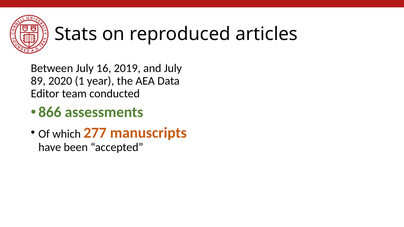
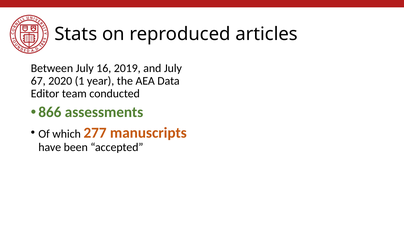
89: 89 -> 67
